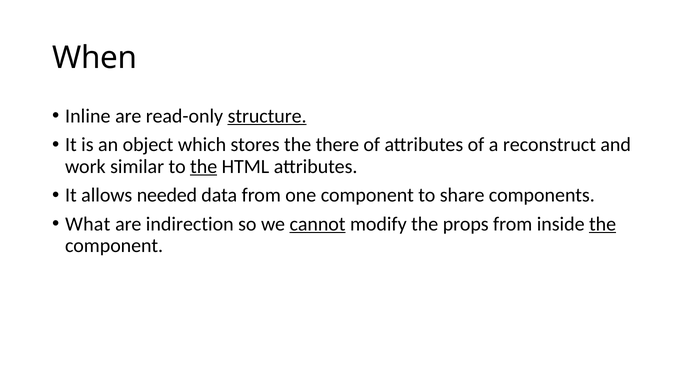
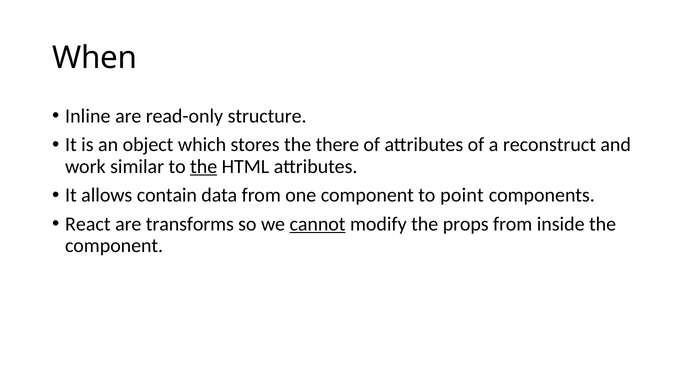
structure underline: present -> none
needed: needed -> contain
share: share -> point
What: What -> React
indirection: indirection -> transforms
the at (603, 224) underline: present -> none
